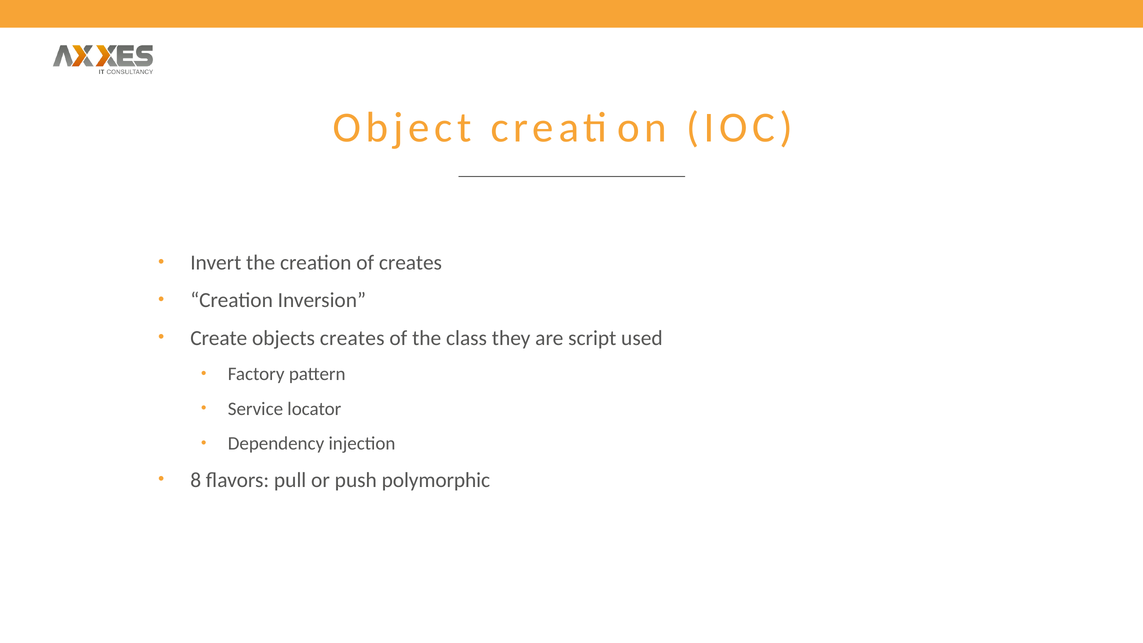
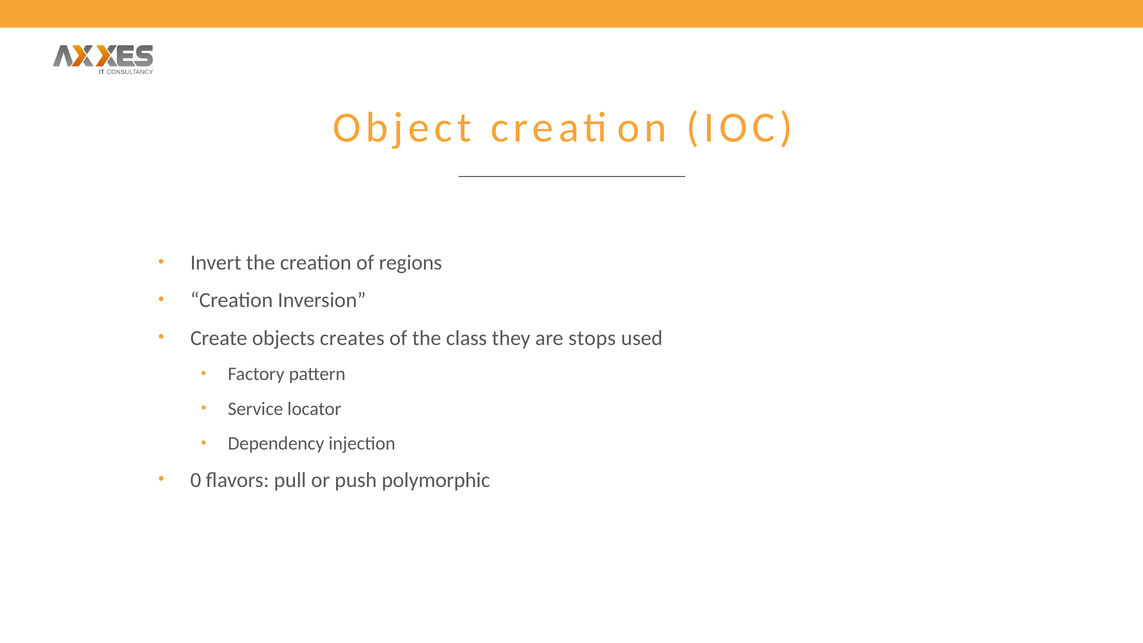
of creates: creates -> regions
script: script -> stops
8: 8 -> 0
